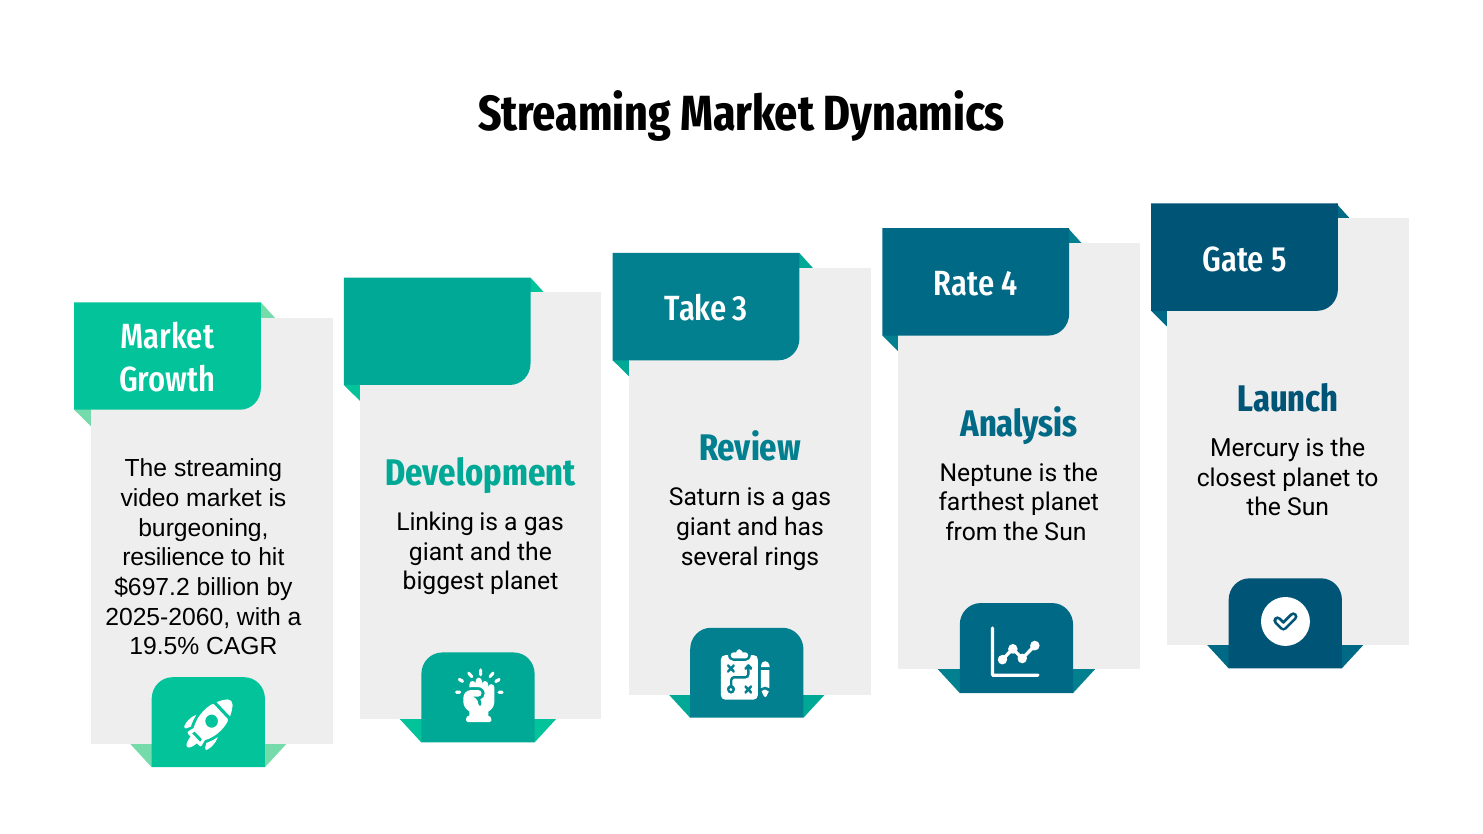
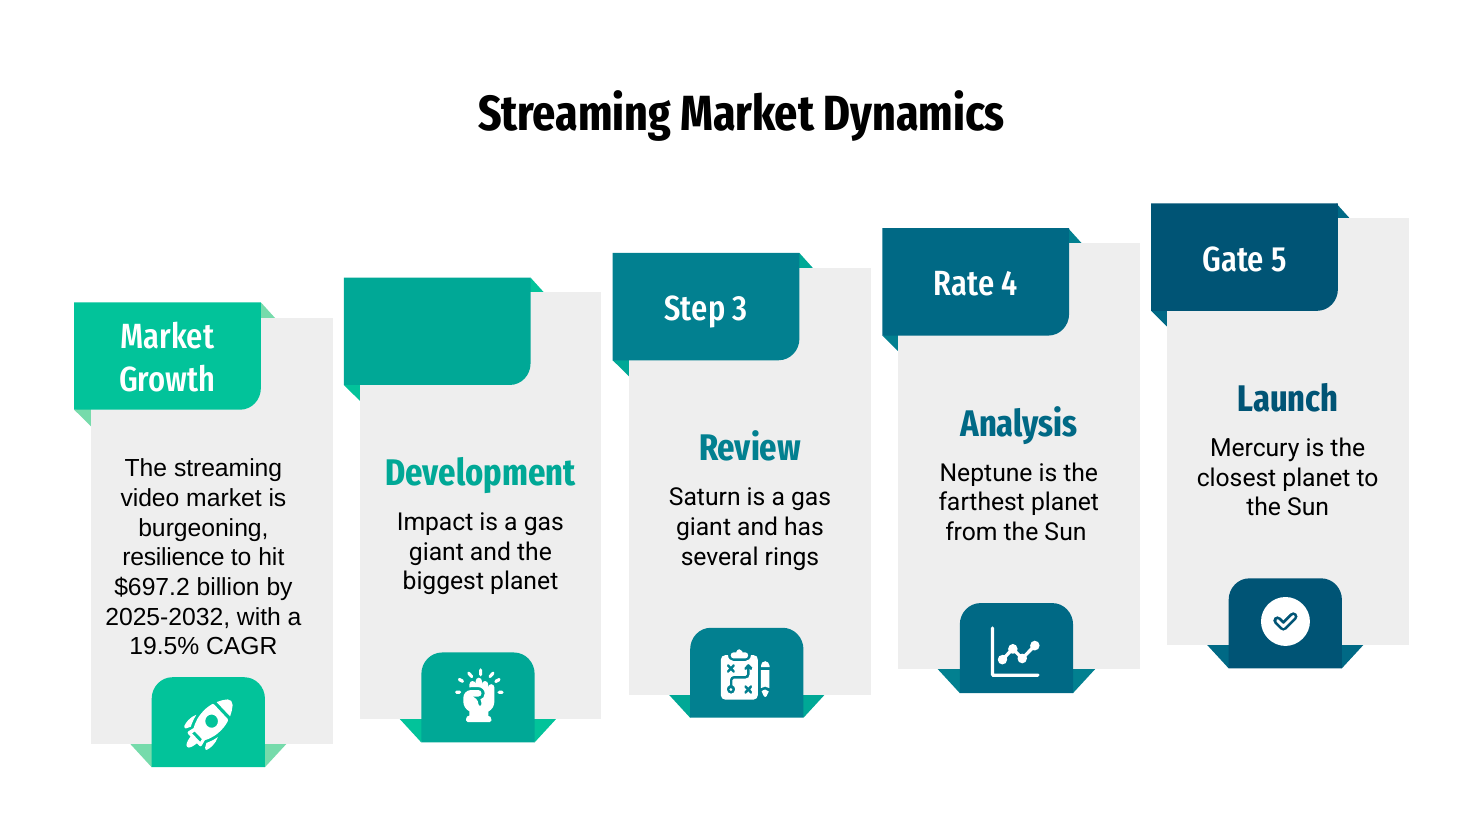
Take: Take -> Step
Linking: Linking -> Impact
2025-2060: 2025-2060 -> 2025-2032
